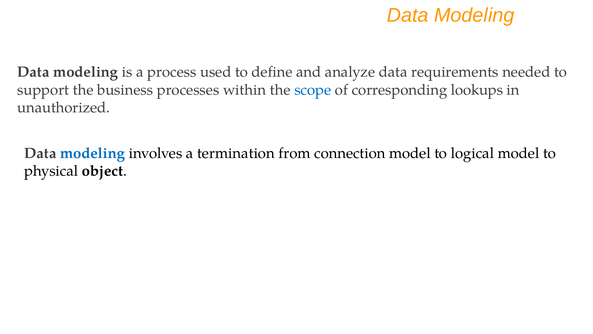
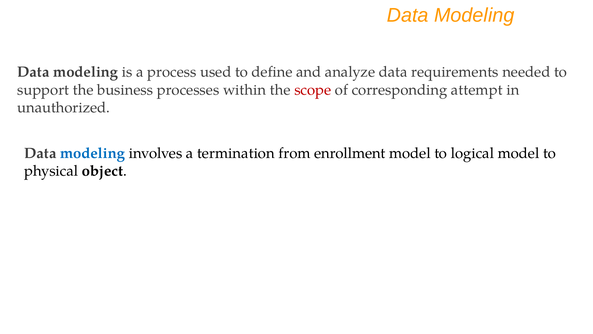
scope colour: blue -> red
lookups: lookups -> attempt
connection: connection -> enrollment
